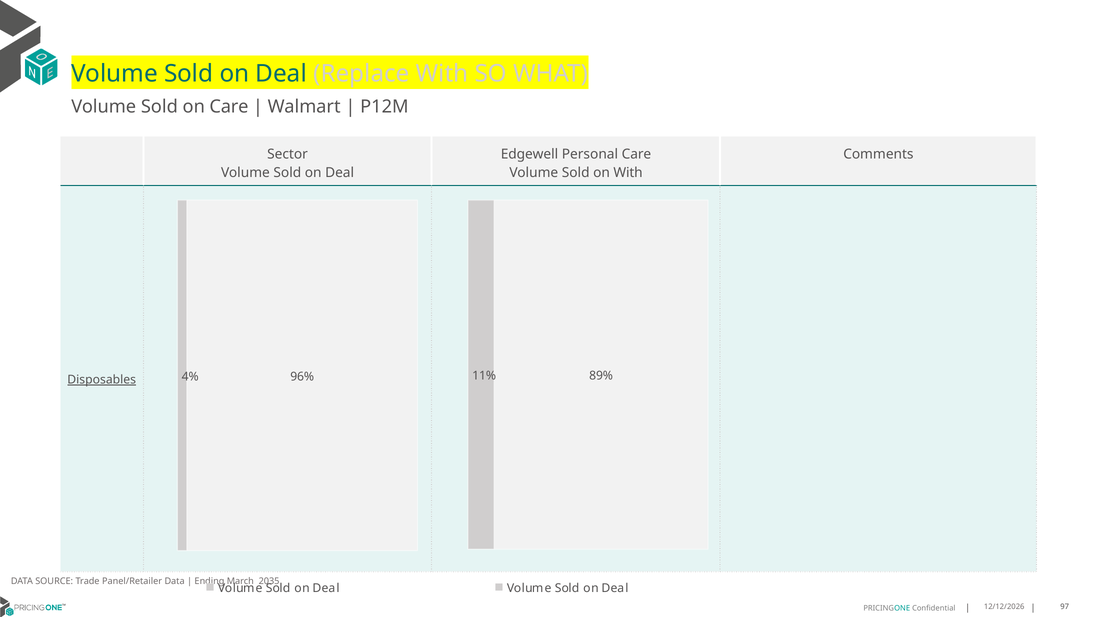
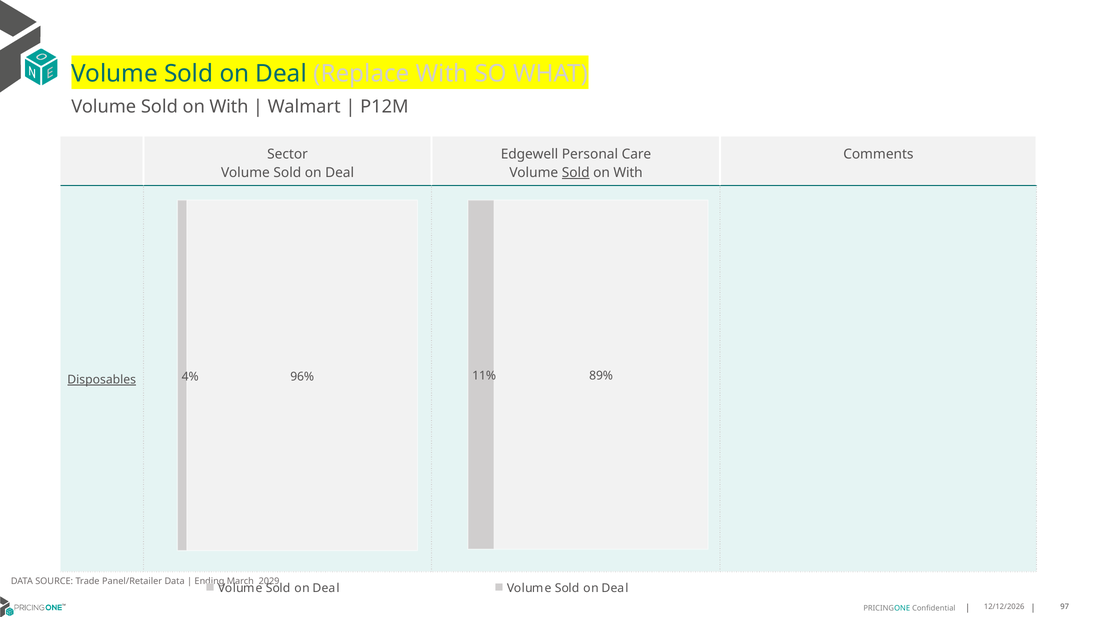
Care at (229, 107): Care -> With
Sold at (576, 173) underline: none -> present
2035: 2035 -> 2029
